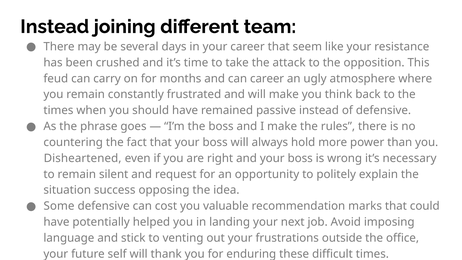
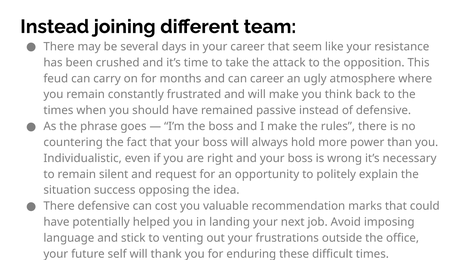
Disheartened: Disheartened -> Individualistic
Some at (59, 206): Some -> There
